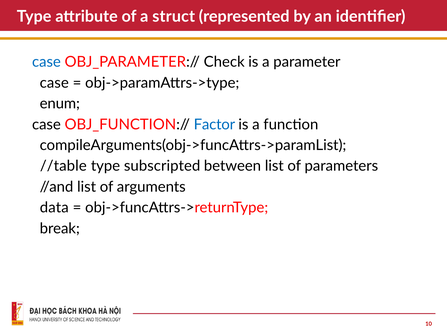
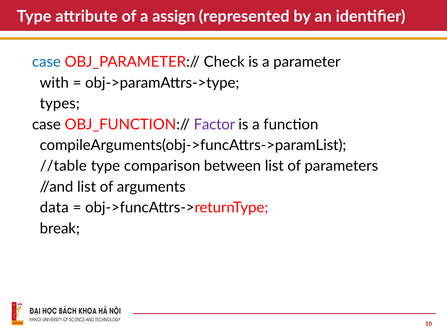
struct: struct -> assign
case at (54, 83): case -> with
enum: enum -> types
Factor colour: blue -> purple
subscripted: subscripted -> comparison
